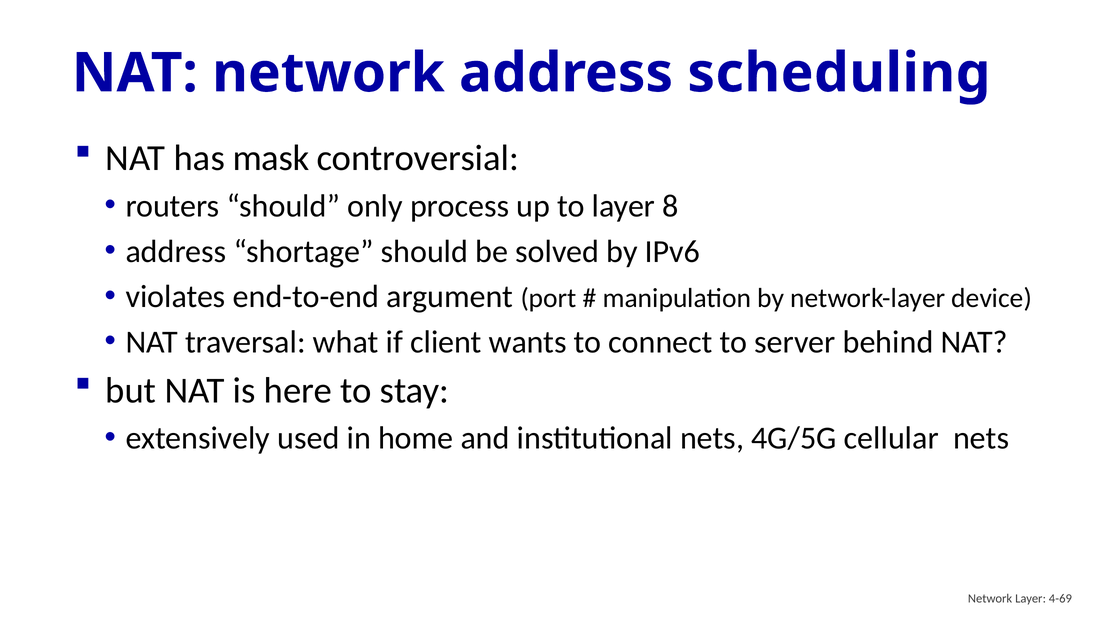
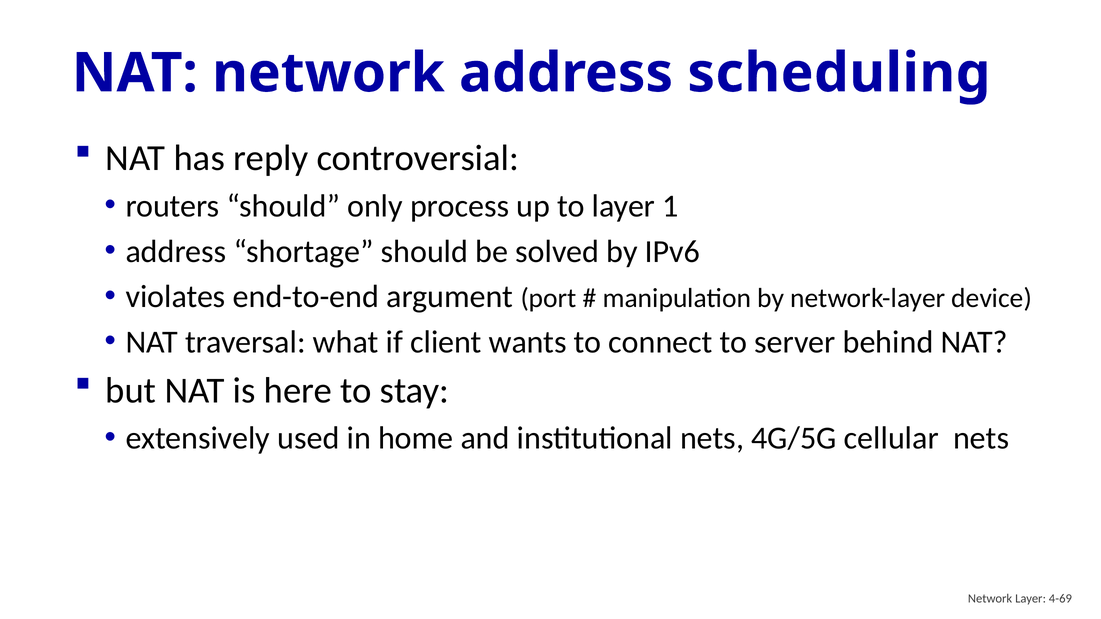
mask: mask -> reply
8: 8 -> 1
